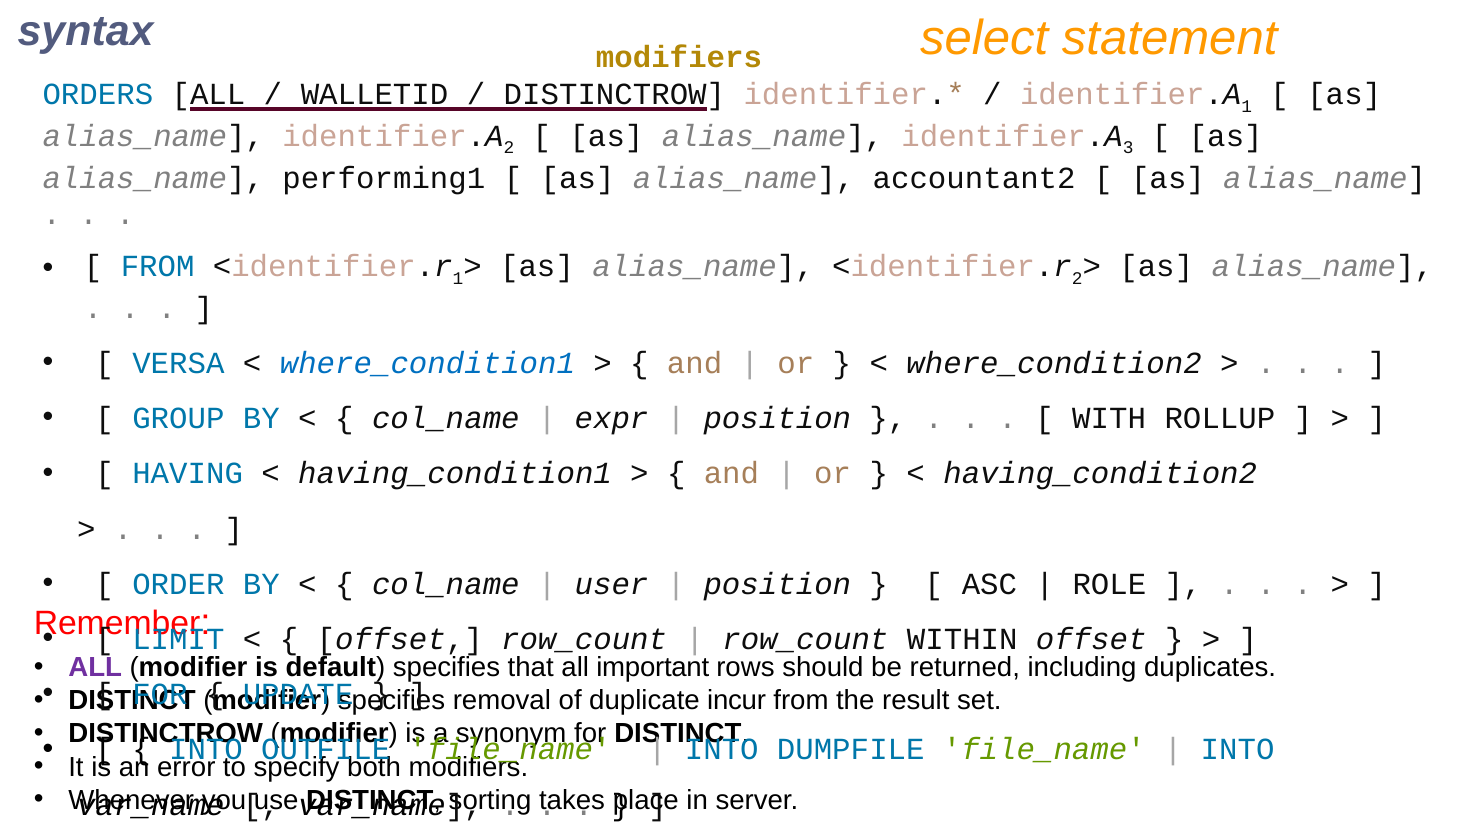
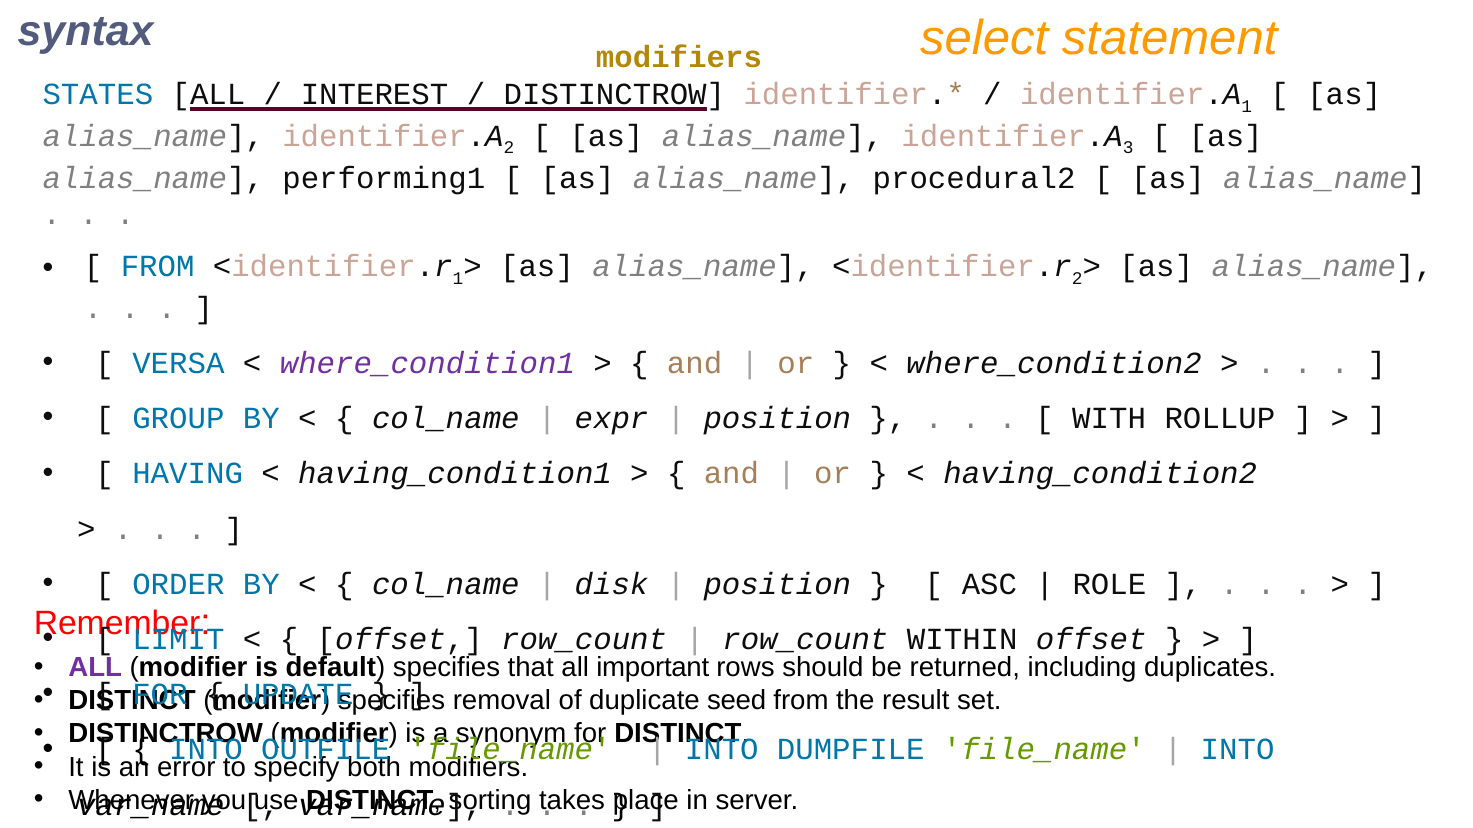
ORDERS: ORDERS -> STATES
WALLETID: WALLETID -> INTEREST
accountant2: accountant2 -> procedural2
where_condition1 colour: blue -> purple
user: user -> disk
incur: incur -> seed
